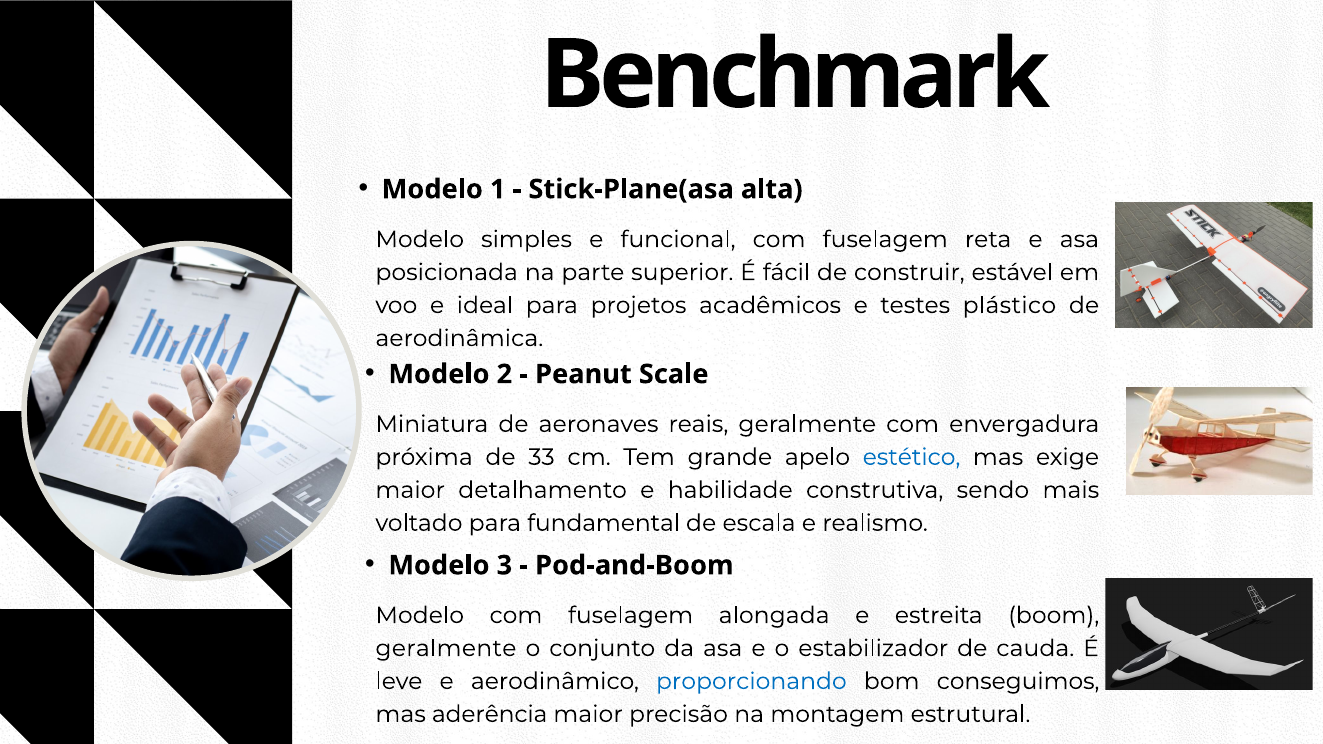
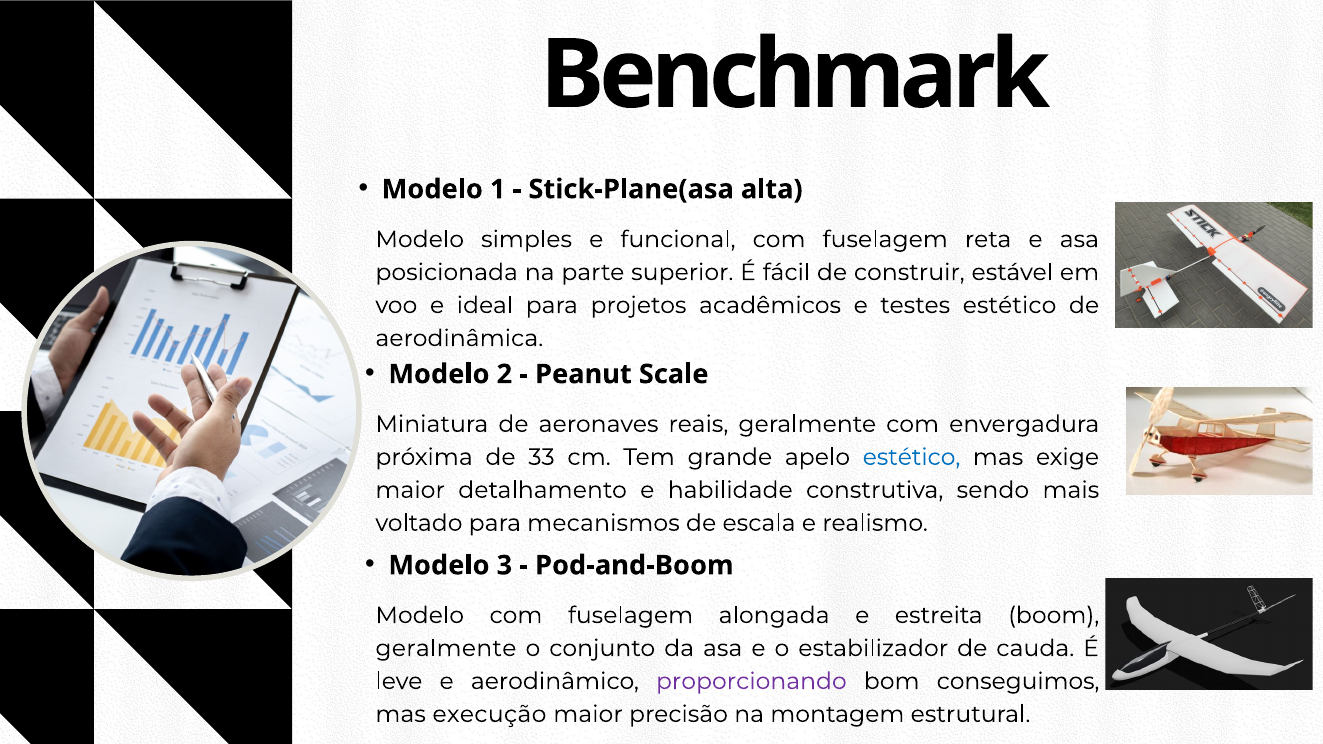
testes plástico: plástico -> estético
fundamental: fundamental -> mecanismos
proporcionando colour: blue -> purple
aderência: aderência -> execução
